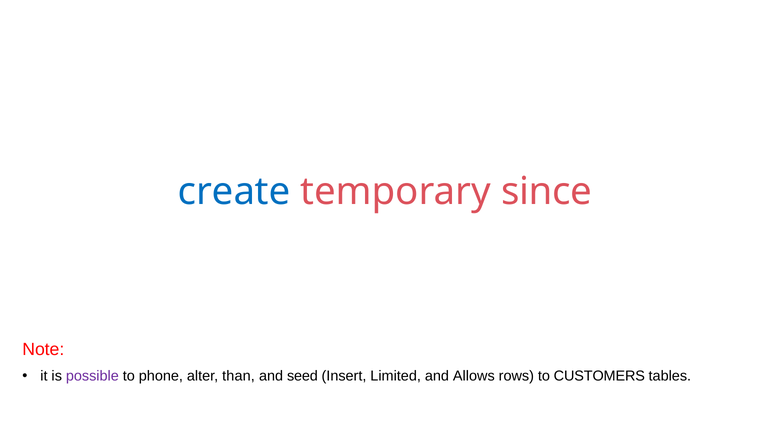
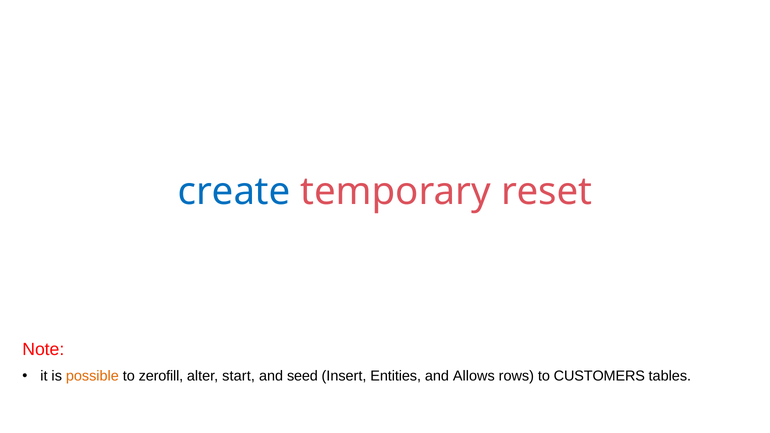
since: since -> reset
possible colour: purple -> orange
phone: phone -> zerofill
than: than -> start
Limited: Limited -> Entities
